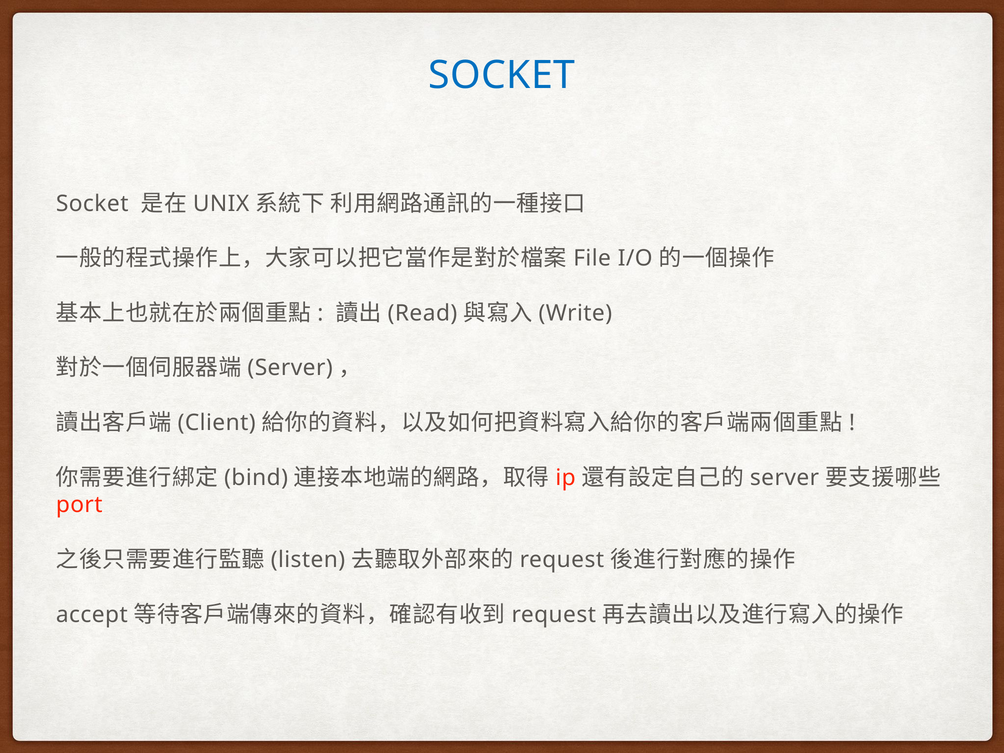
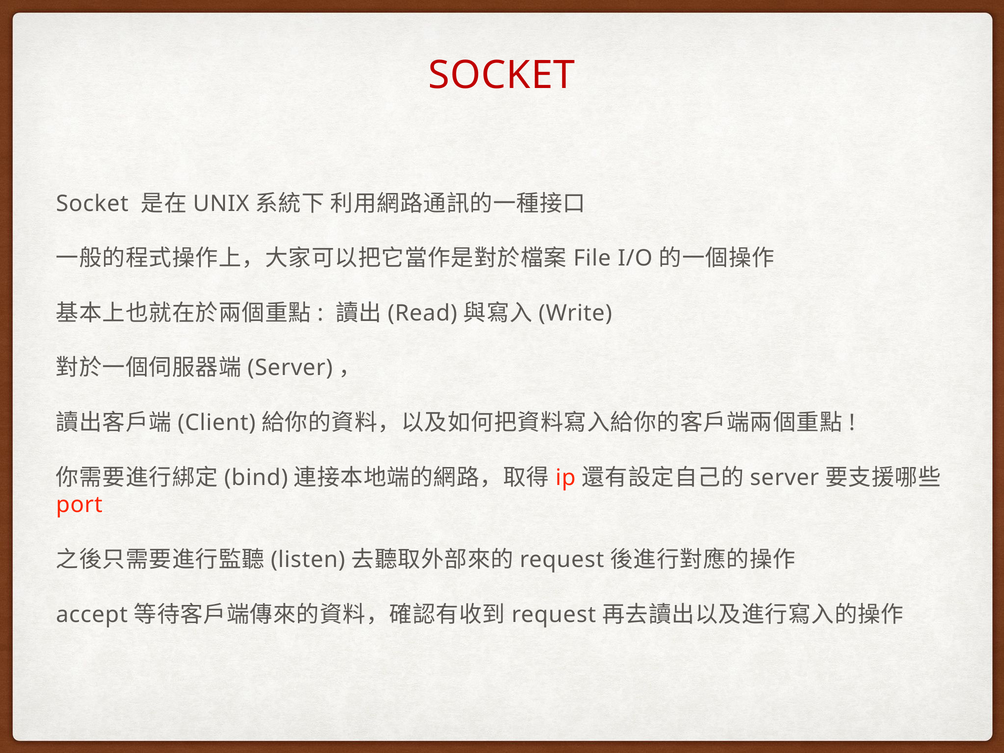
SOCKET at (502, 75) colour: blue -> red
